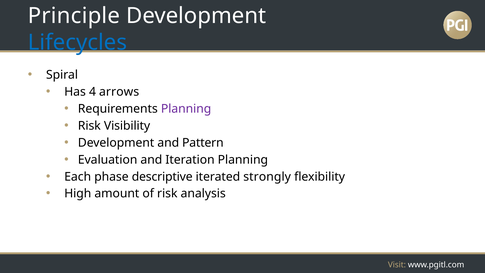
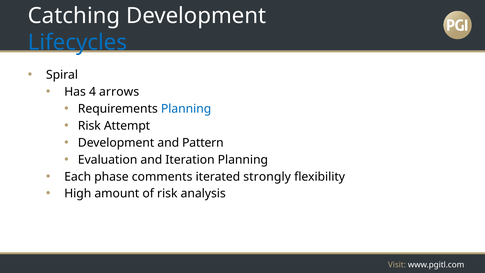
Principle: Principle -> Catching
Planning at (186, 109) colour: purple -> blue
Visibility: Visibility -> Attempt
descriptive: descriptive -> comments
